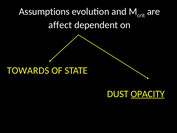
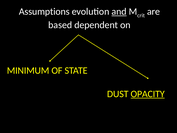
and underline: none -> present
affect: affect -> based
TOWARDS: TOWARDS -> MINIMUM
